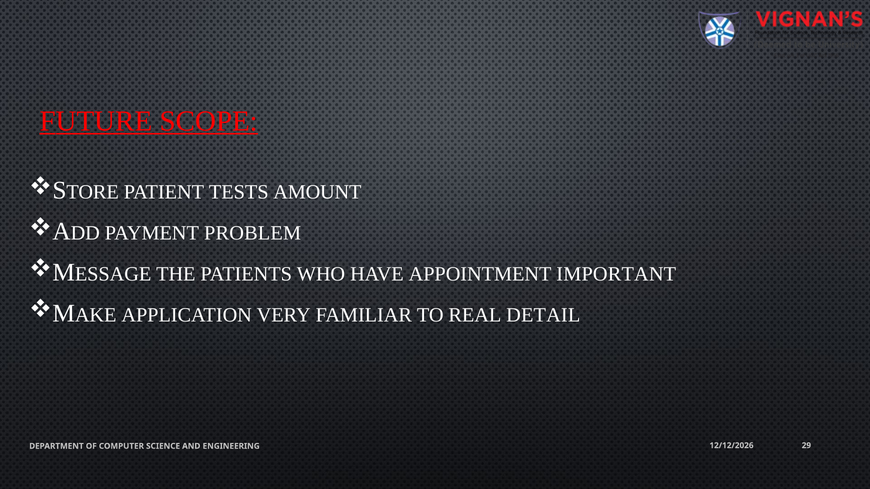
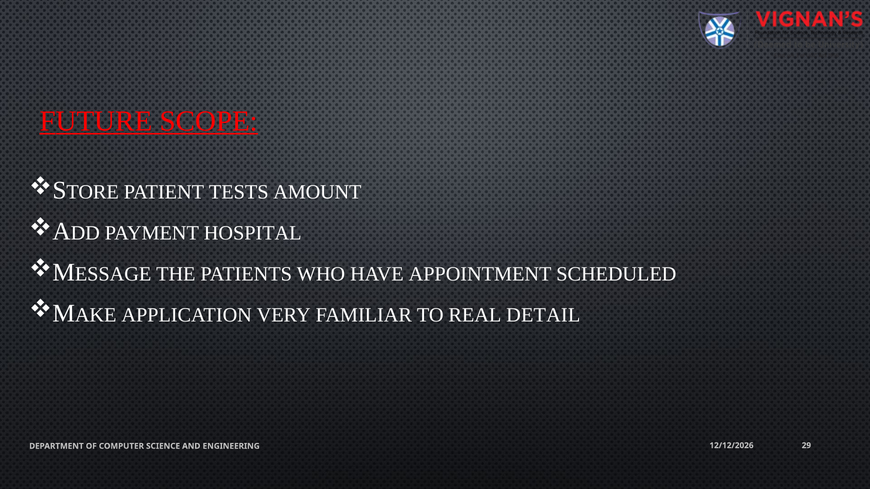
PROBLEM: PROBLEM -> HOSPITAL
IMPORTANT: IMPORTANT -> SCHEDULED
